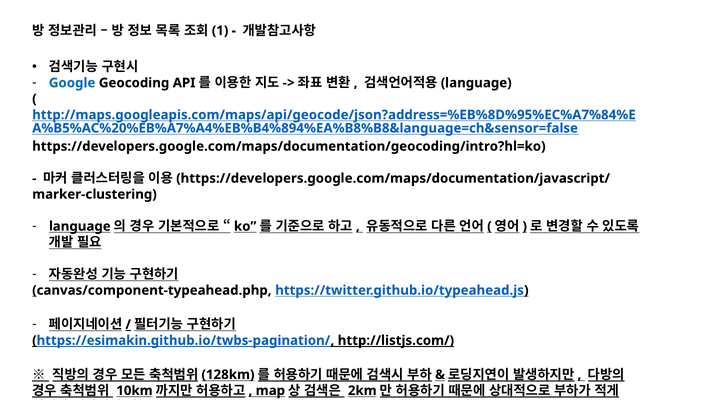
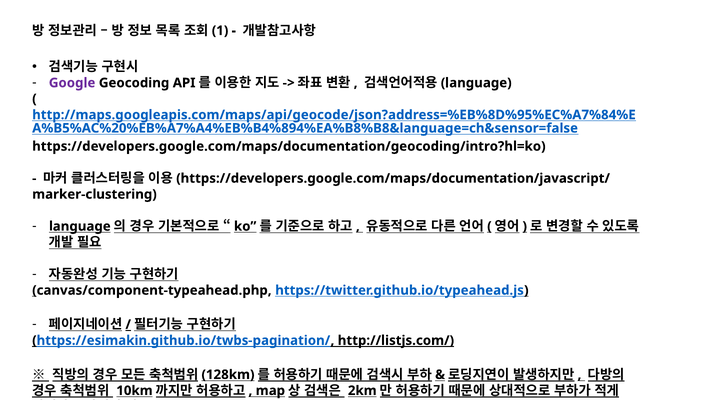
Google colour: blue -> purple
